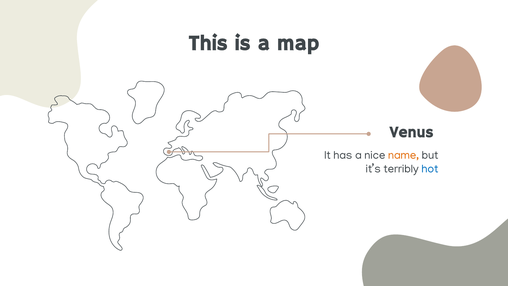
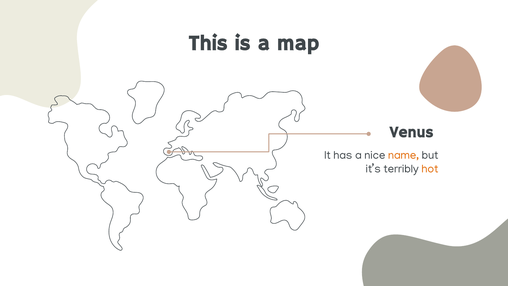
hot colour: blue -> orange
